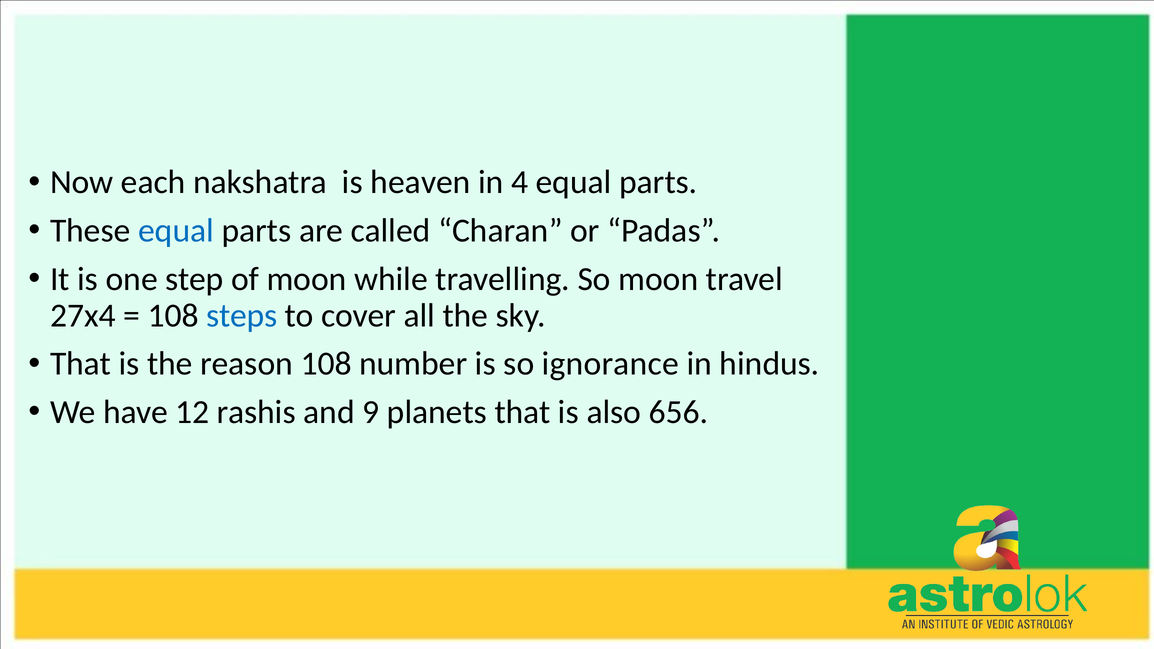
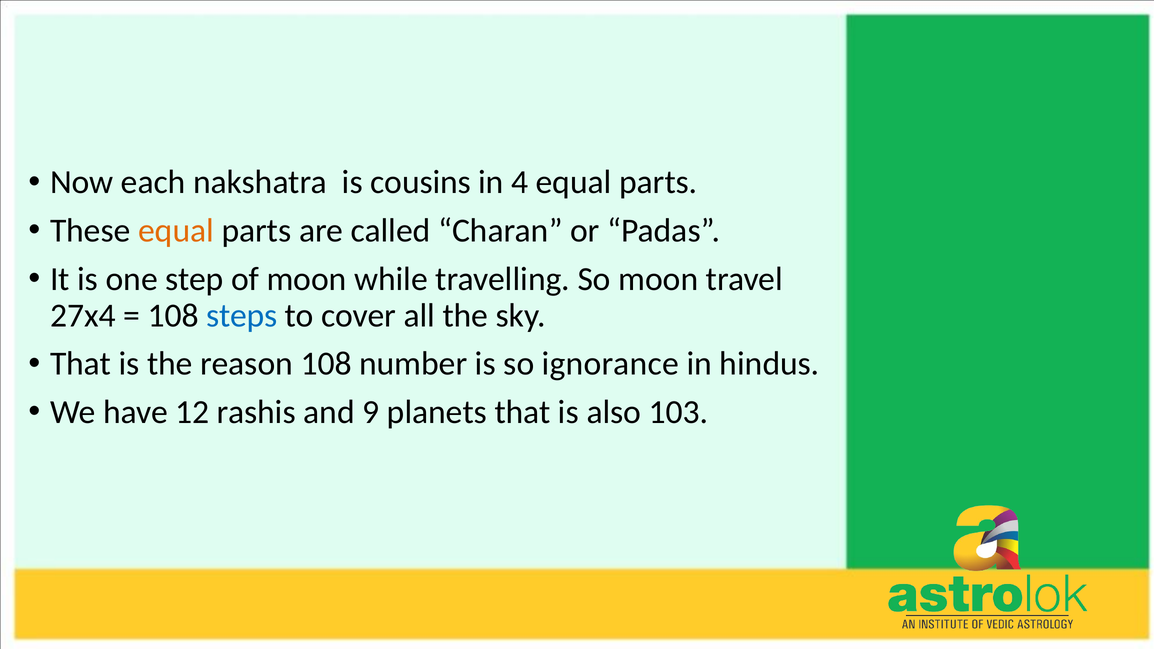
heaven: heaven -> cousins
equal at (176, 231) colour: blue -> orange
656: 656 -> 103
